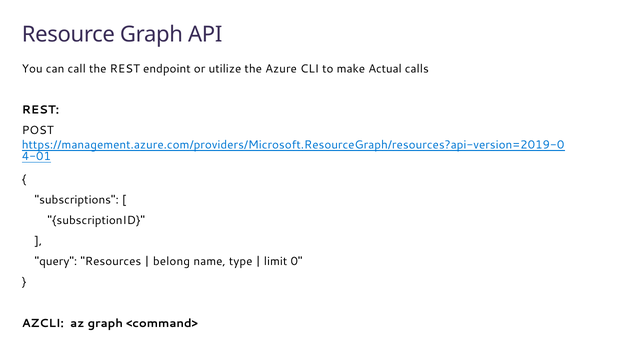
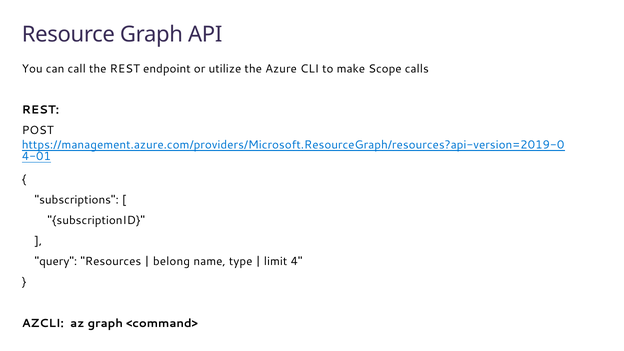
Actual: Actual -> Scope
0: 0 -> 4
